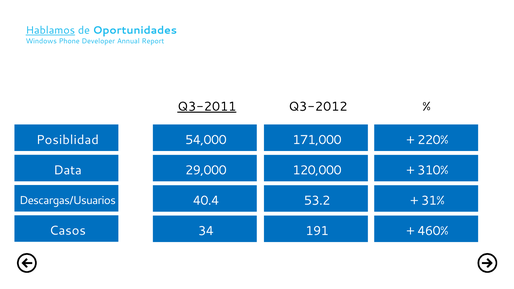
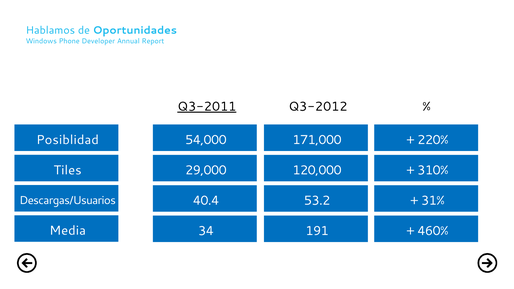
Hablamos underline: present -> none
Data: Data -> Tiles
Casos: Casos -> Media
